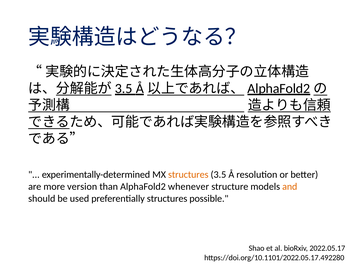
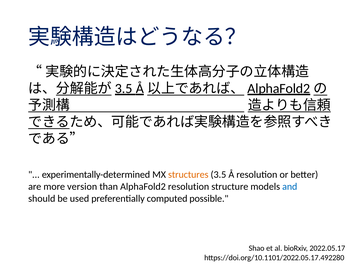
AlphaFold2 whenever: whenever -> resolution
and colour: orange -> blue
preferentially structures: structures -> computed
